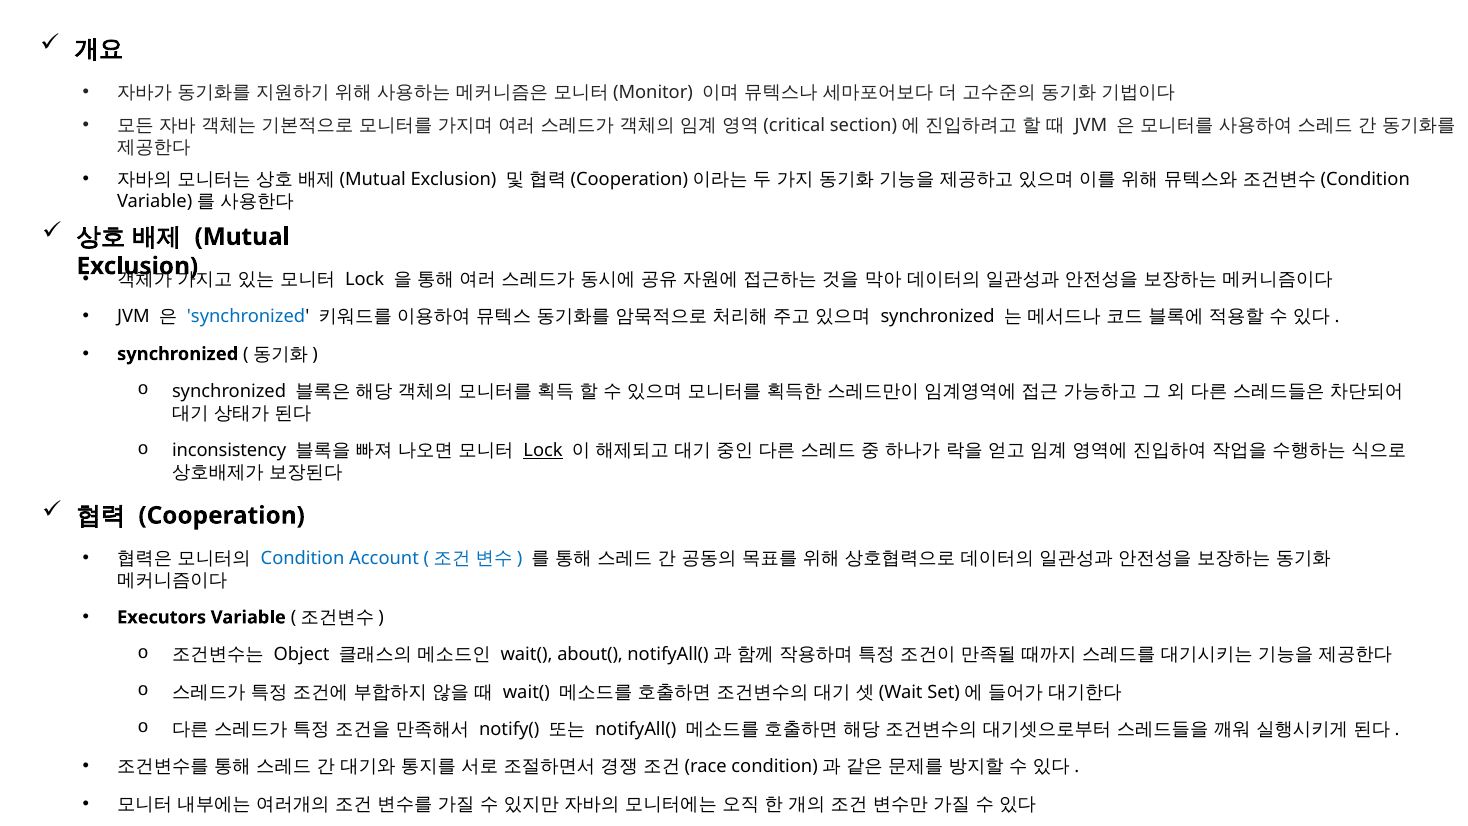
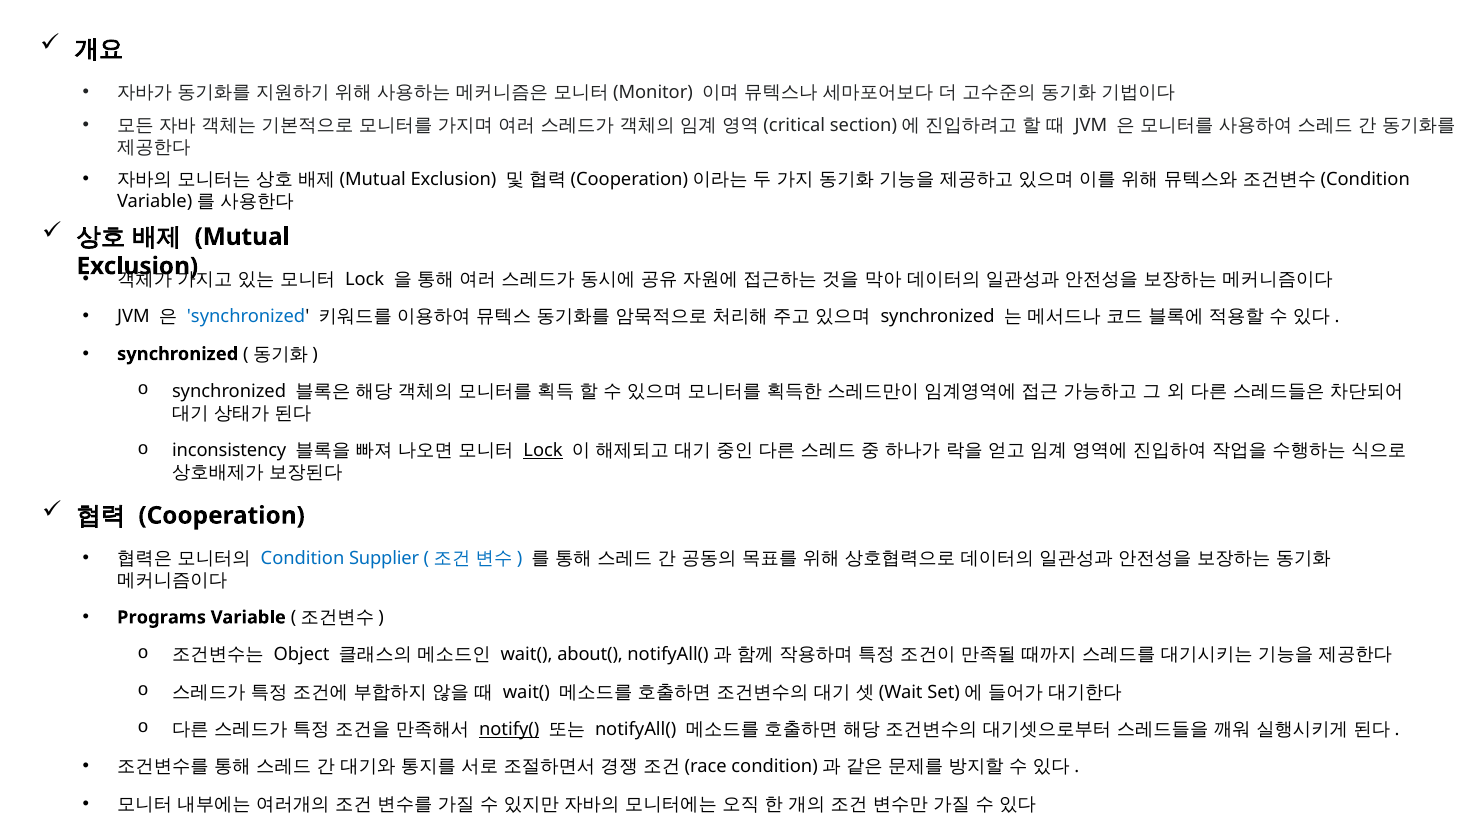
Account: Account -> Supplier
Executors: Executors -> Programs
notify( underline: none -> present
